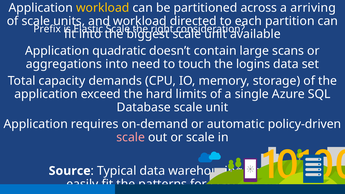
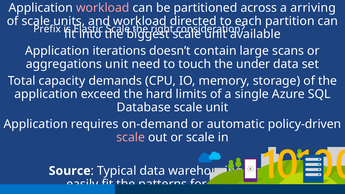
workload at (103, 8) colour: yellow -> pink
quadratic: quadratic -> iterations
aggregations into: into -> unit
logins: logins -> under
